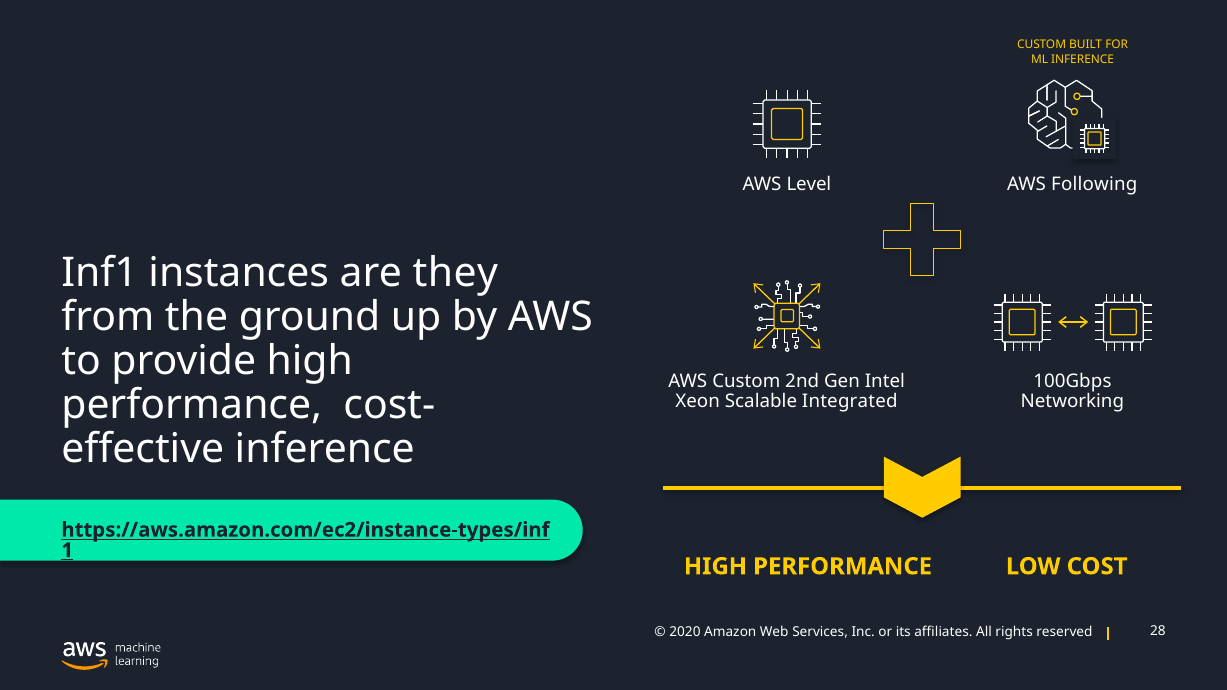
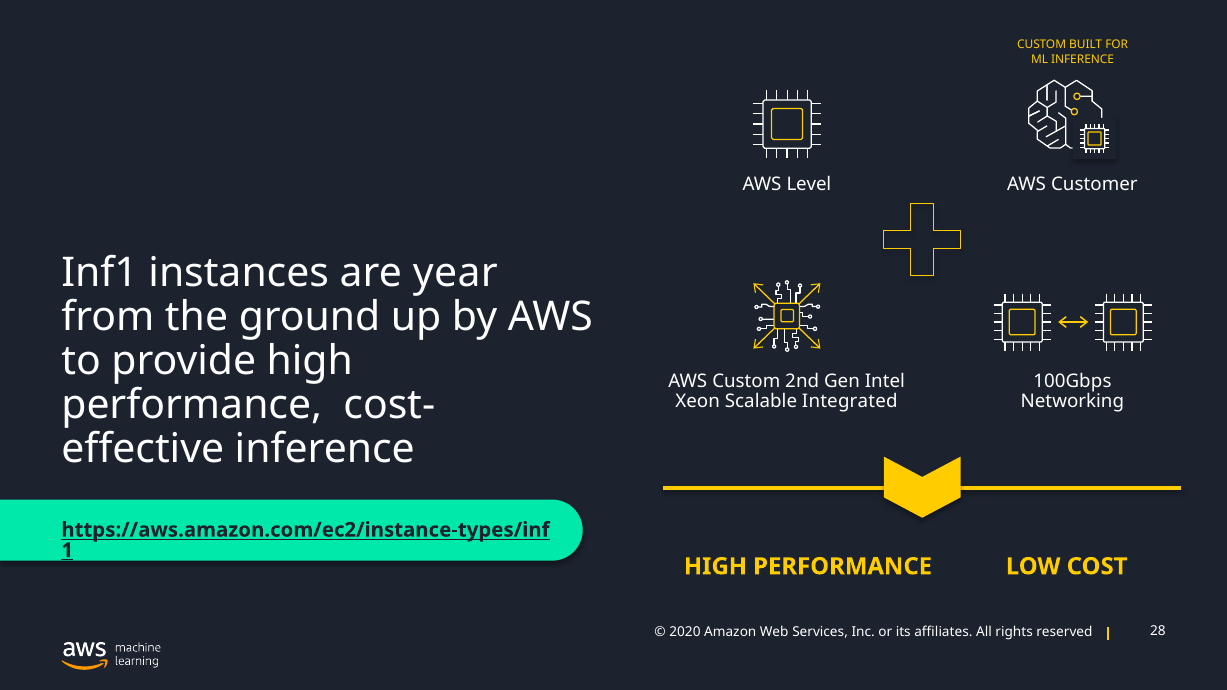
Following: Following -> Customer
they: they -> year
